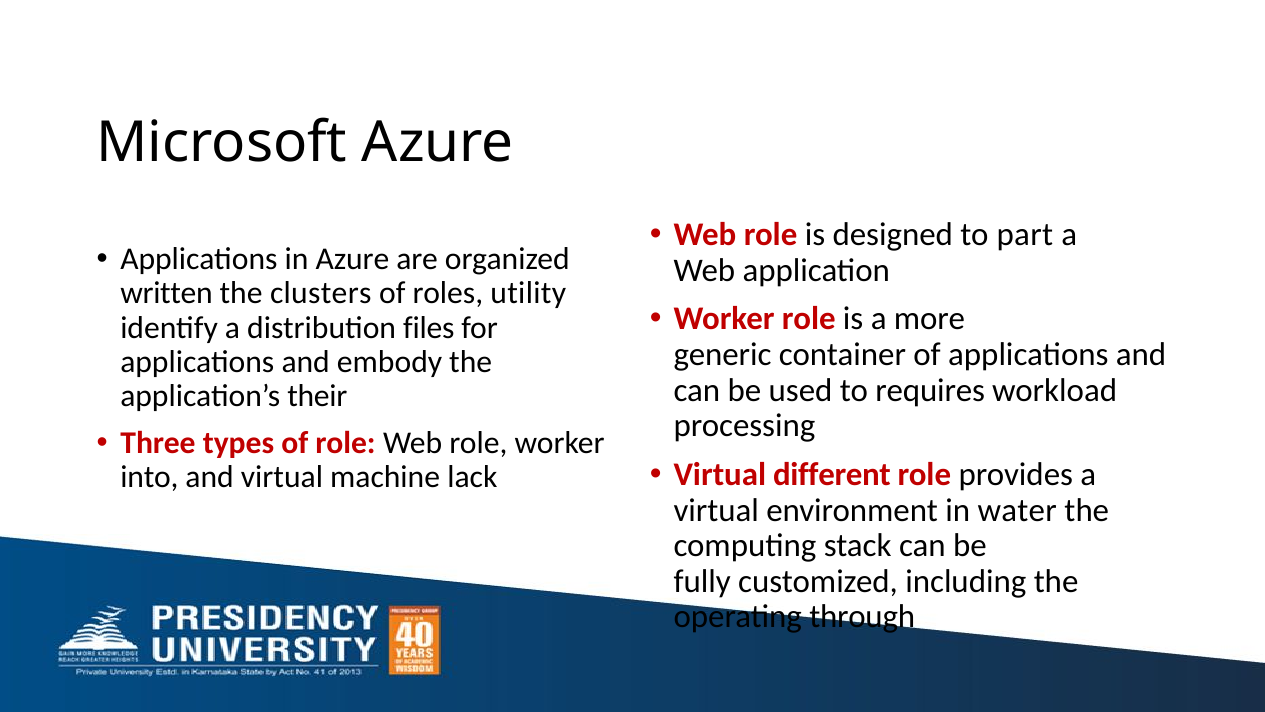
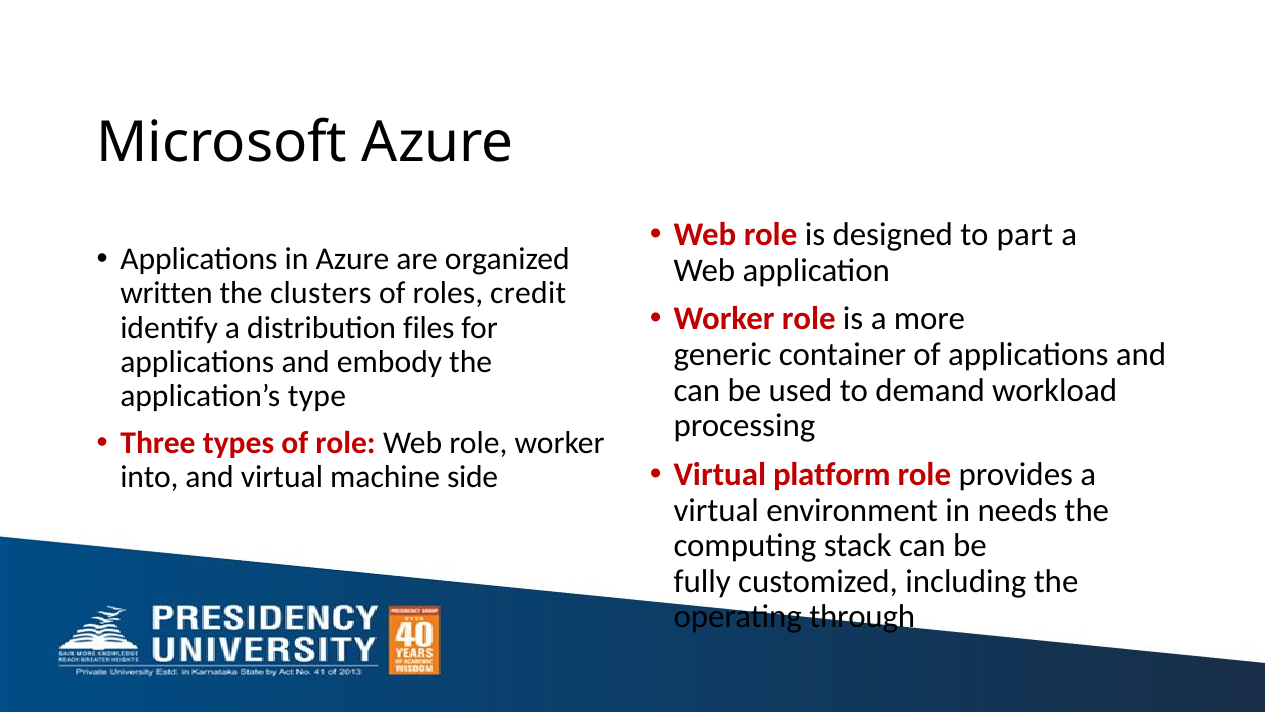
utility: utility -> credit
requires: requires -> demand
their: their -> type
different: different -> platform
lack: lack -> side
water: water -> needs
